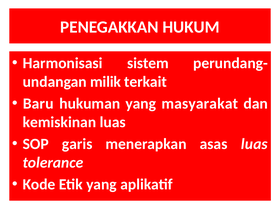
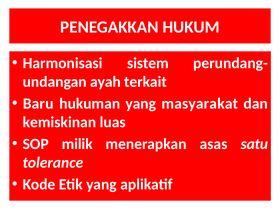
milik: milik -> ayah
garis: garis -> milik
asas luas: luas -> satu
